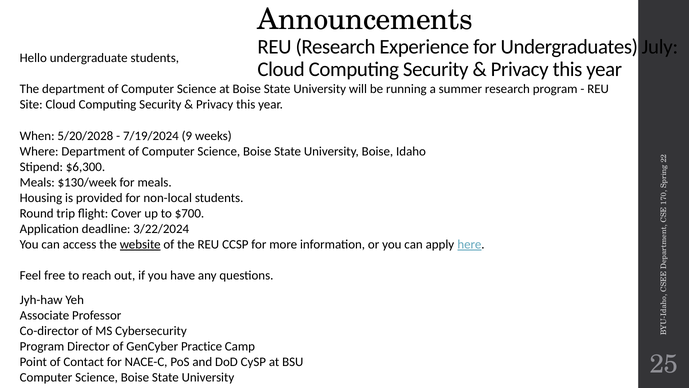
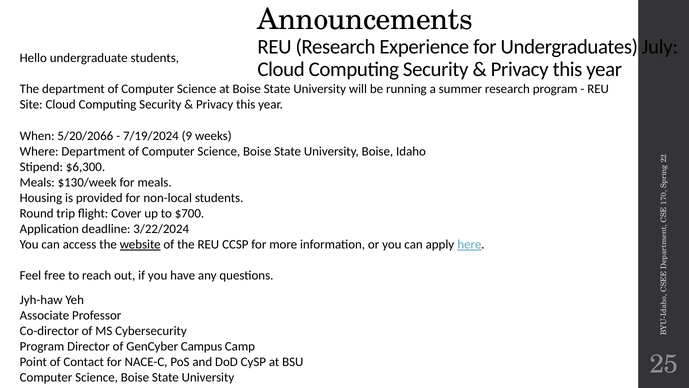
5/20/2028: 5/20/2028 -> 5/20/2066
Practice: Practice -> Campus
